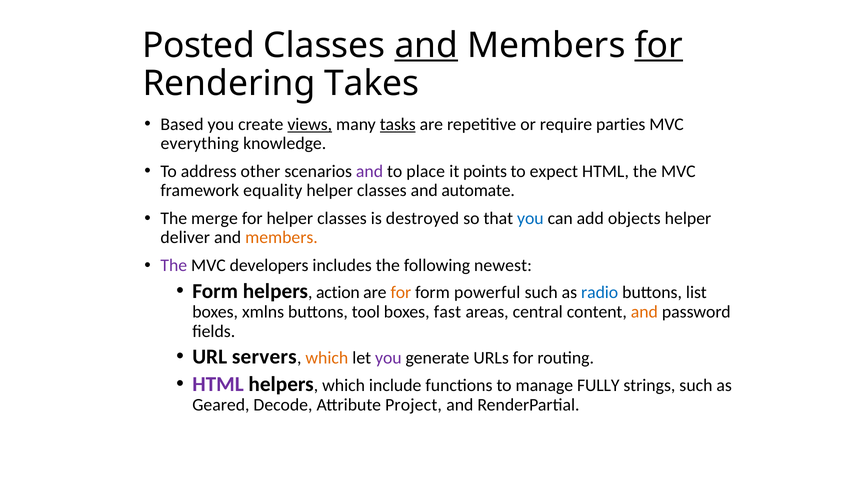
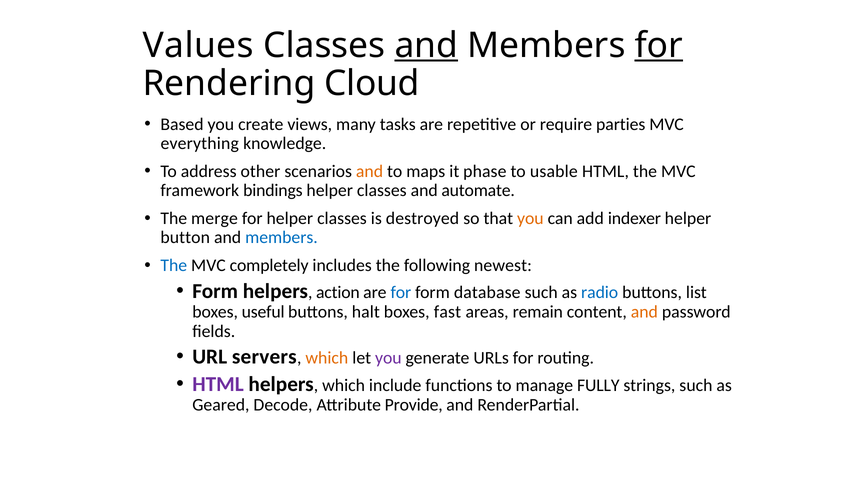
Posted: Posted -> Values
Takes: Takes -> Cloud
views underline: present -> none
tasks underline: present -> none
and at (370, 171) colour: purple -> orange
place: place -> maps
points: points -> phase
expect: expect -> usable
equality: equality -> bindings
you at (530, 219) colour: blue -> orange
objects: objects -> indexer
deliver: deliver -> button
members at (281, 238) colour: orange -> blue
The at (174, 266) colour: purple -> blue
developers: developers -> completely
for at (401, 292) colour: orange -> blue
powerful: powerful -> database
xmlns: xmlns -> useful
tool: tool -> halt
central: central -> remain
Project: Project -> Provide
